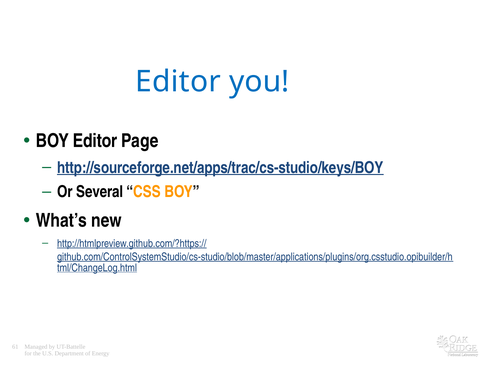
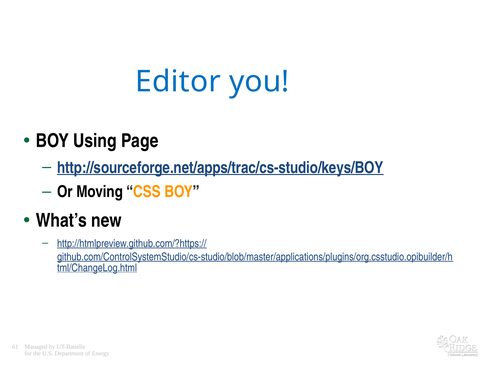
BOY Editor: Editor -> Using
Several: Several -> Moving
